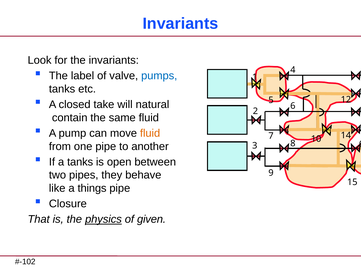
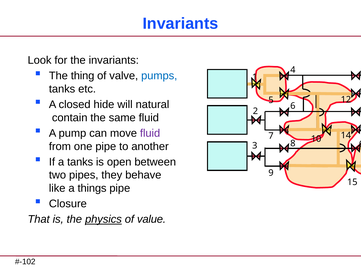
label: label -> thing
take: take -> hide
fluid at (150, 133) colour: orange -> purple
given: given -> value
